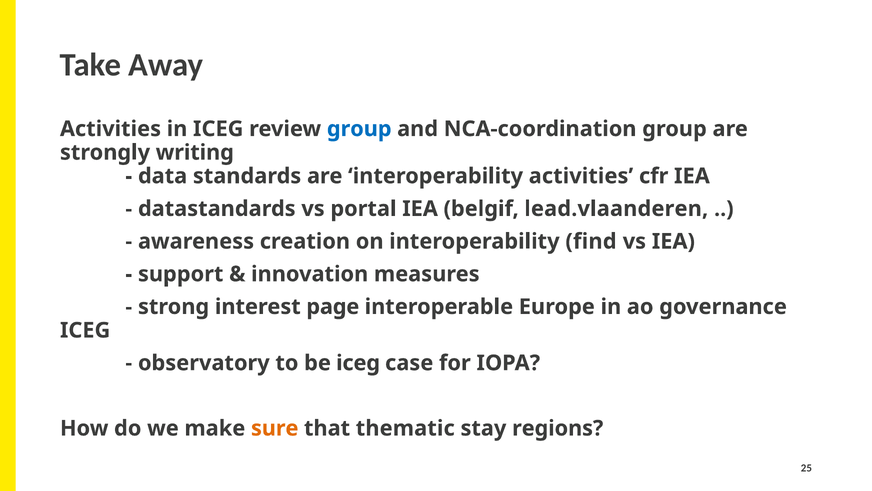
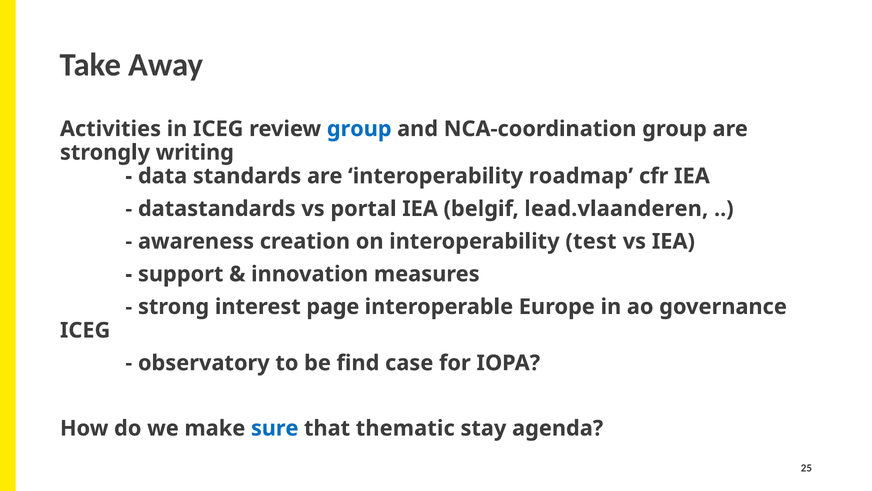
interoperability activities: activities -> roadmap
find: find -> test
be iceg: iceg -> find
sure colour: orange -> blue
regions: regions -> agenda
